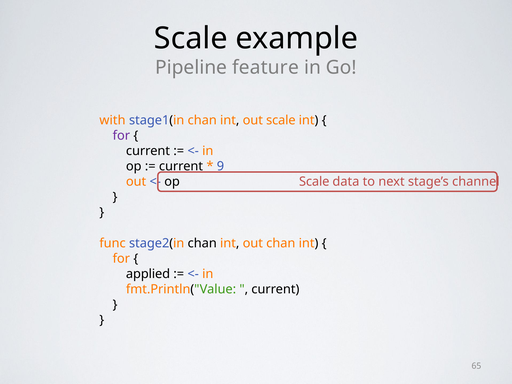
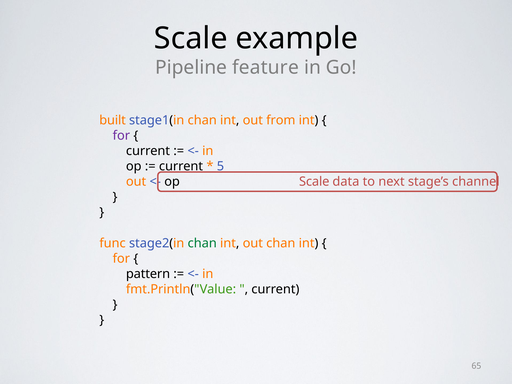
with: with -> built
out scale: scale -> from
9: 9 -> 5
chan at (202, 243) colour: black -> green
applied: applied -> pattern
